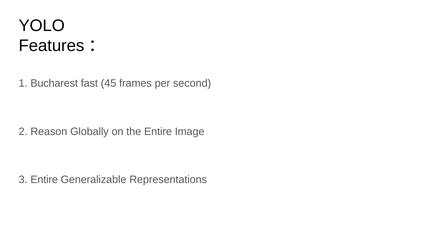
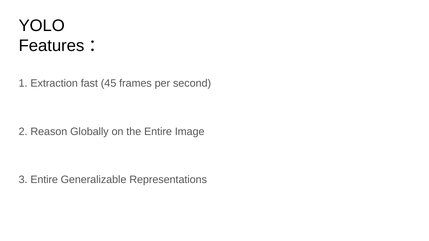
Bucharest: Bucharest -> Extraction
